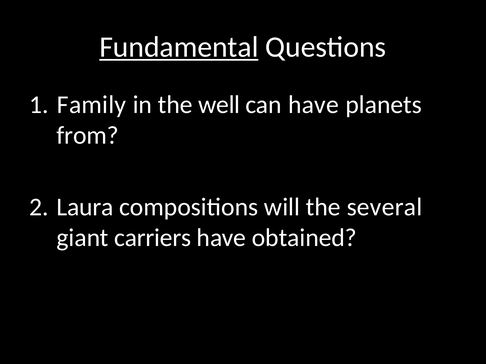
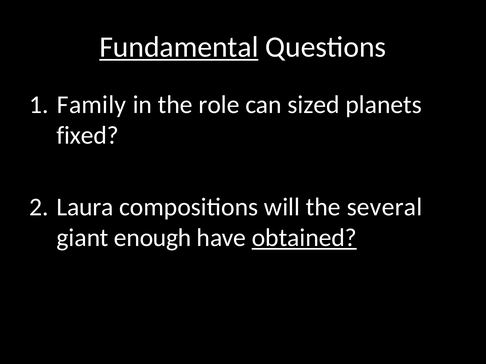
well: well -> role
can have: have -> sized
from: from -> fixed
carriers: carriers -> enough
obtained underline: none -> present
